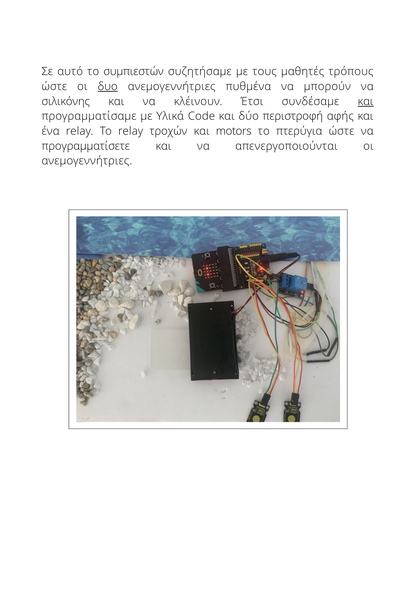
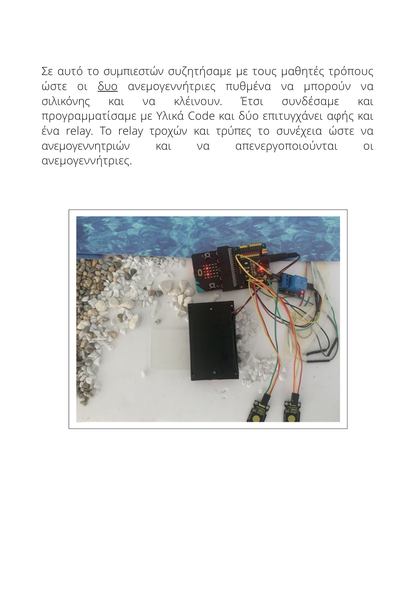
και at (366, 101) underline: present -> none
περιστροφή: περιστροφή -> επιτυγχάνει
motors: motors -> τρύπες
πτερύγια: πτερύγια -> συνέχεια
προγραμματίσετε: προγραμματίσετε -> ανεμογεννητριών
